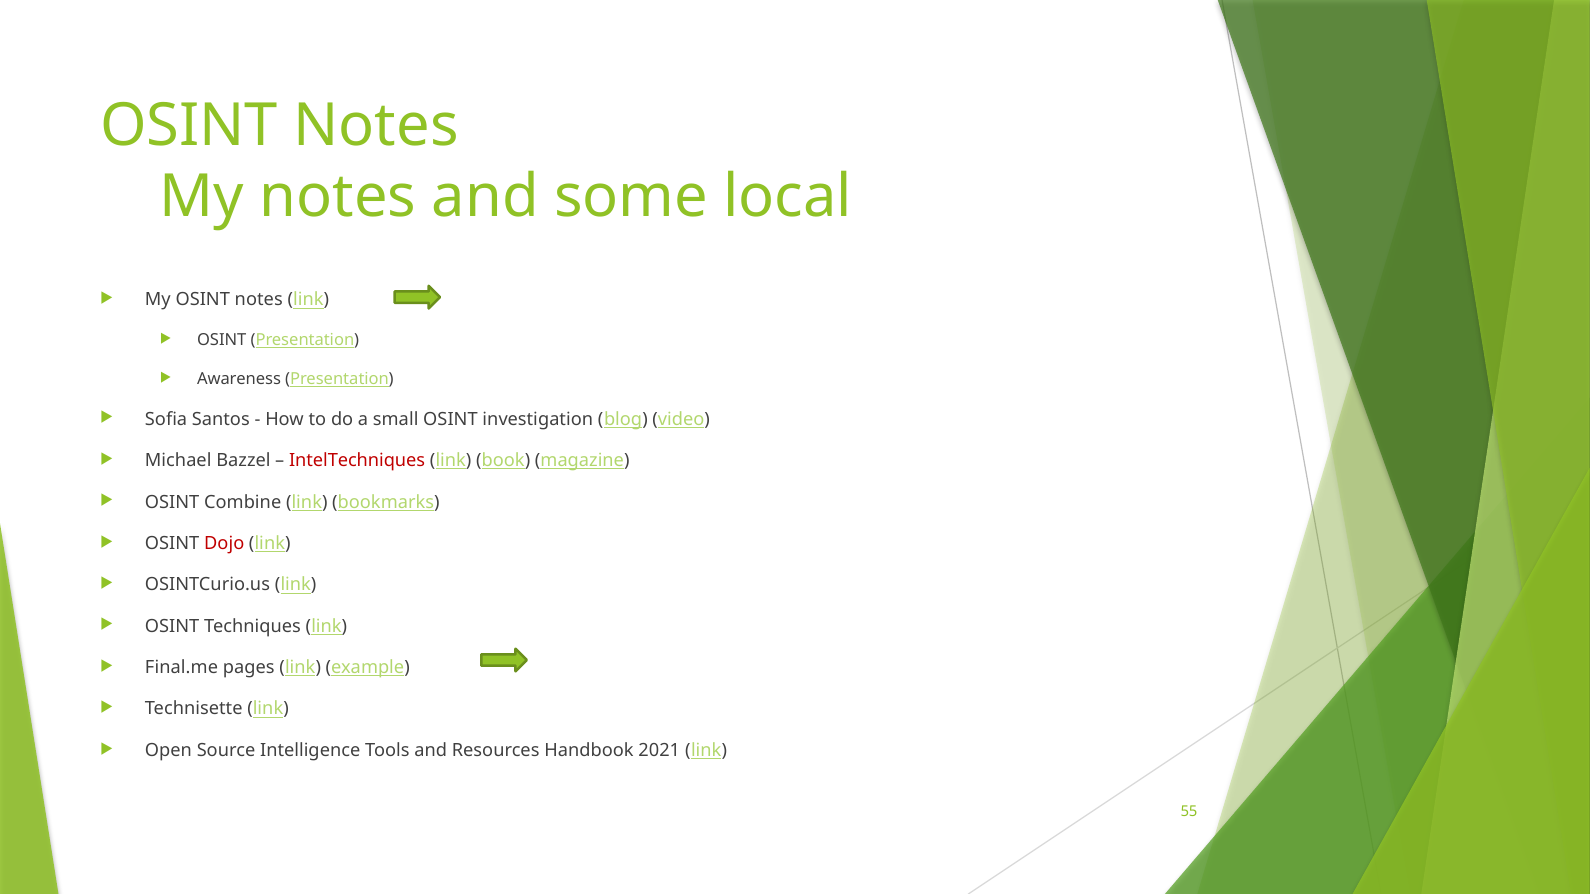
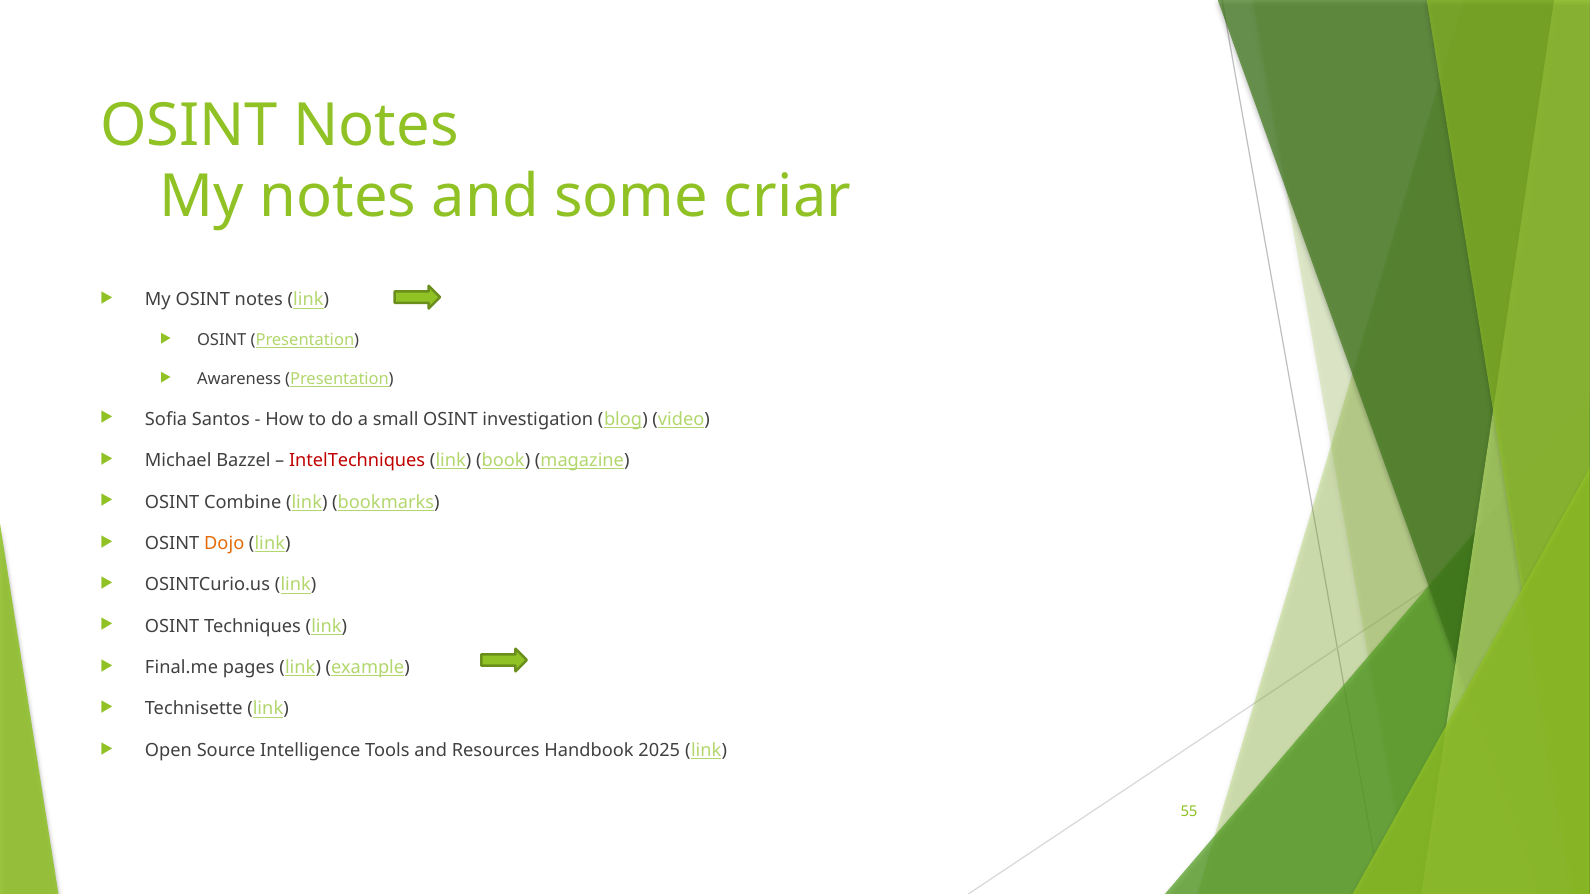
local: local -> criar
Dojo colour: red -> orange
2021: 2021 -> 2025
